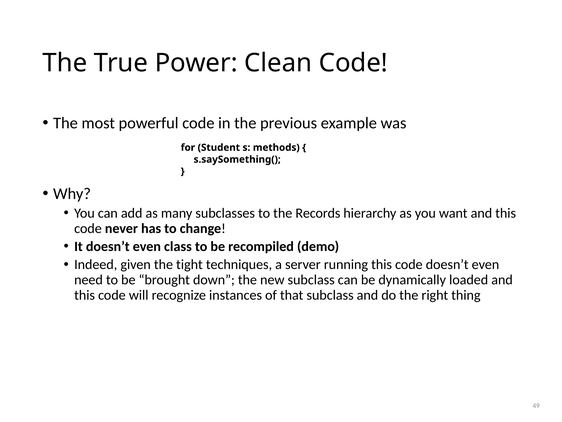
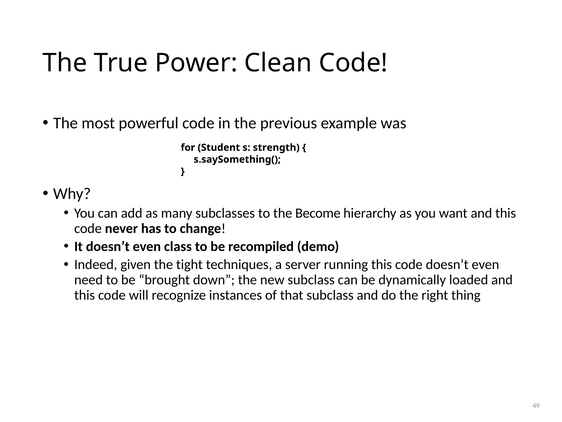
methods: methods -> strength
Records: Records -> Become
